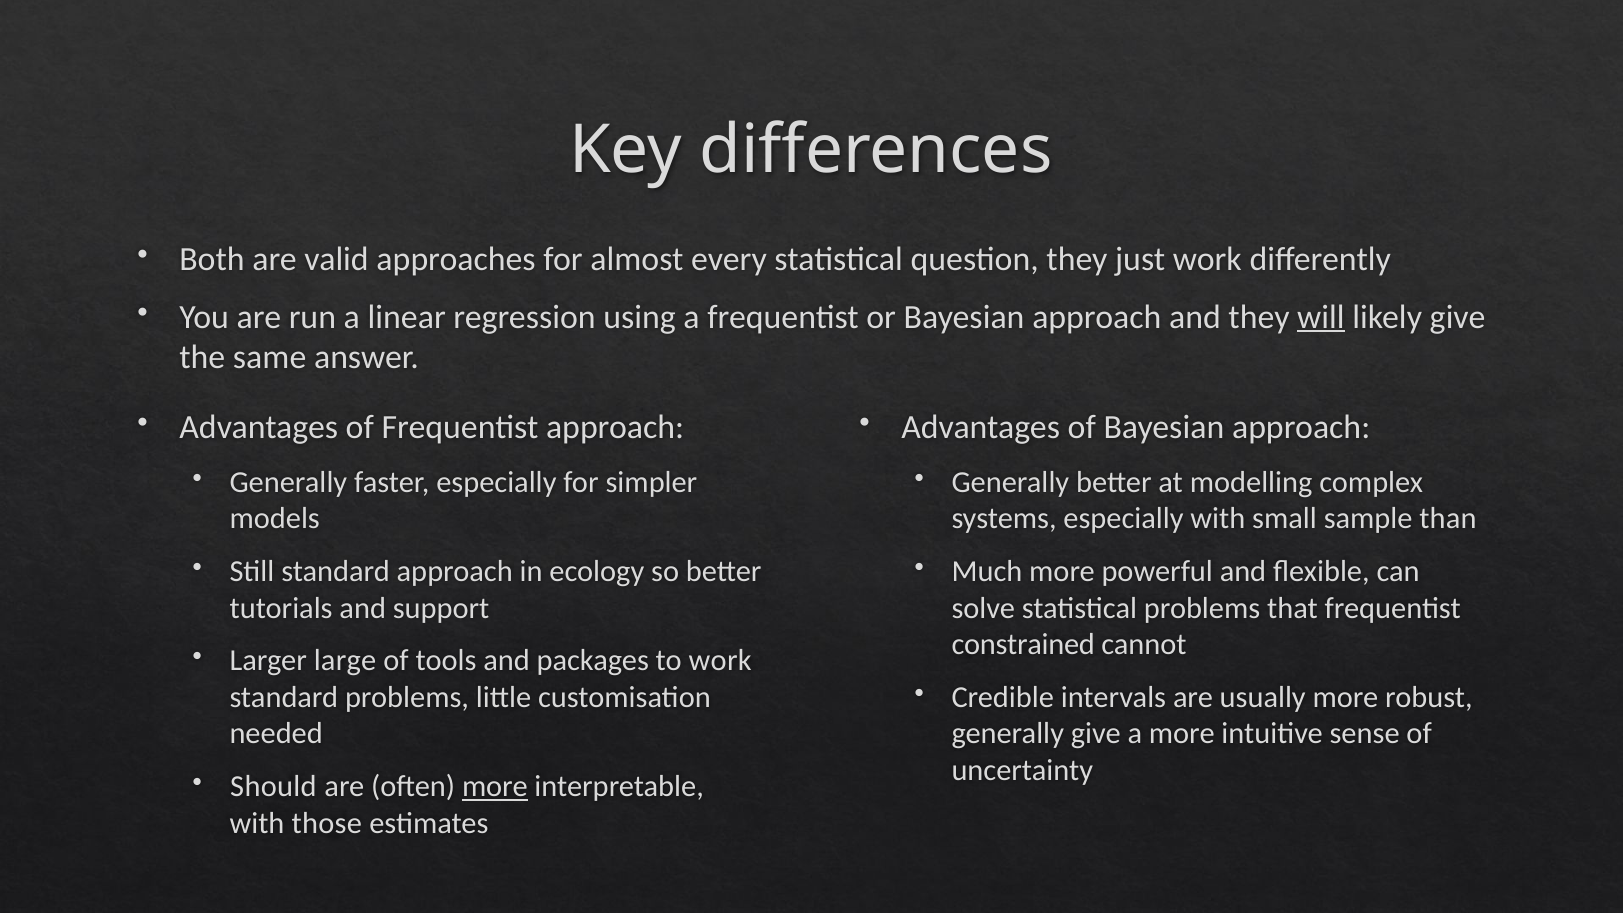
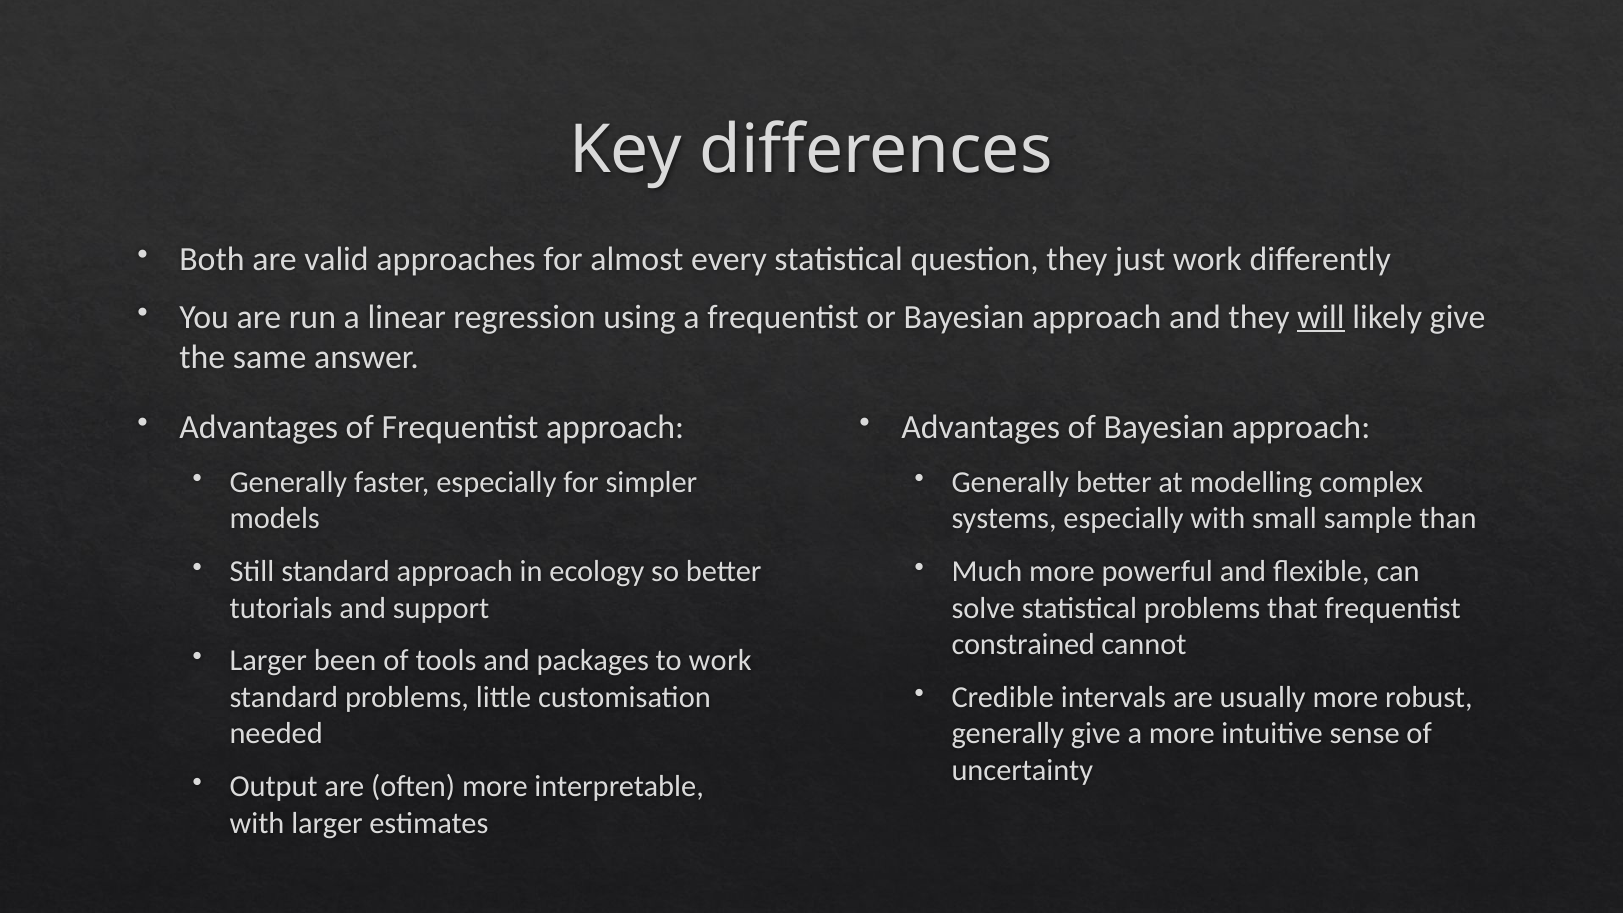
large: large -> been
Should: Should -> Output
more at (495, 787) underline: present -> none
with those: those -> larger
